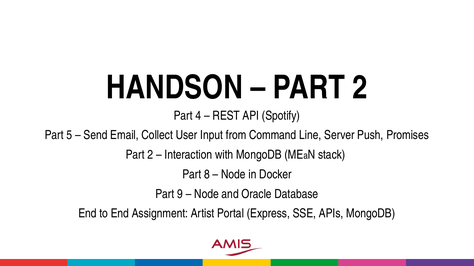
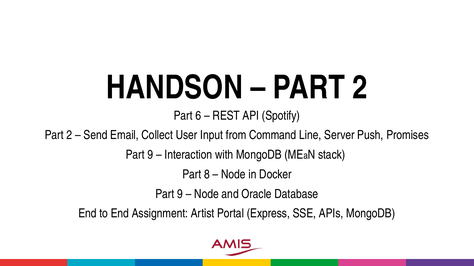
4: 4 -> 6
5 at (69, 135): 5 -> 2
2 at (150, 155): 2 -> 9
